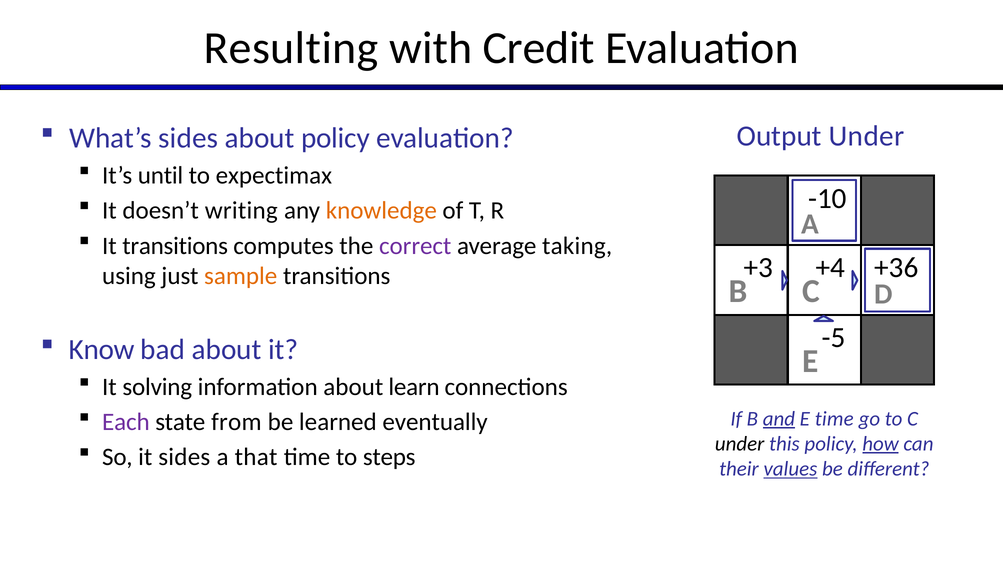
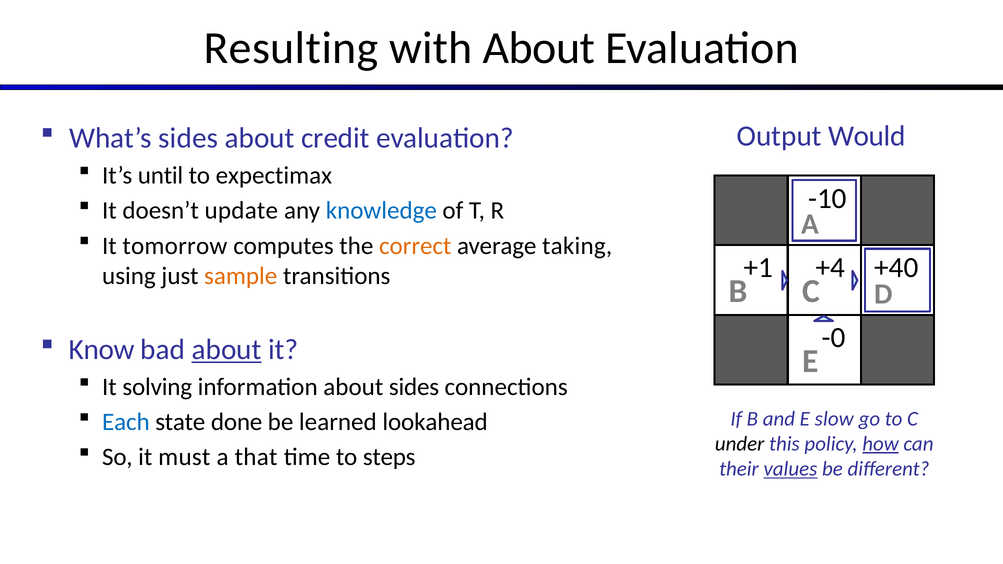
with Credit: Credit -> About
about policy: policy -> credit
Output Under: Under -> Would
writing: writing -> update
knowledge colour: orange -> blue
It transitions: transitions -> tomorrow
correct colour: purple -> orange
+3: +3 -> +1
+36: +36 -> +40
-5: -5 -> -0
about at (227, 350) underline: none -> present
about learn: learn -> sides
Each colour: purple -> blue
from: from -> done
eventually: eventually -> lookahead
and underline: present -> none
E time: time -> slow
it sides: sides -> must
